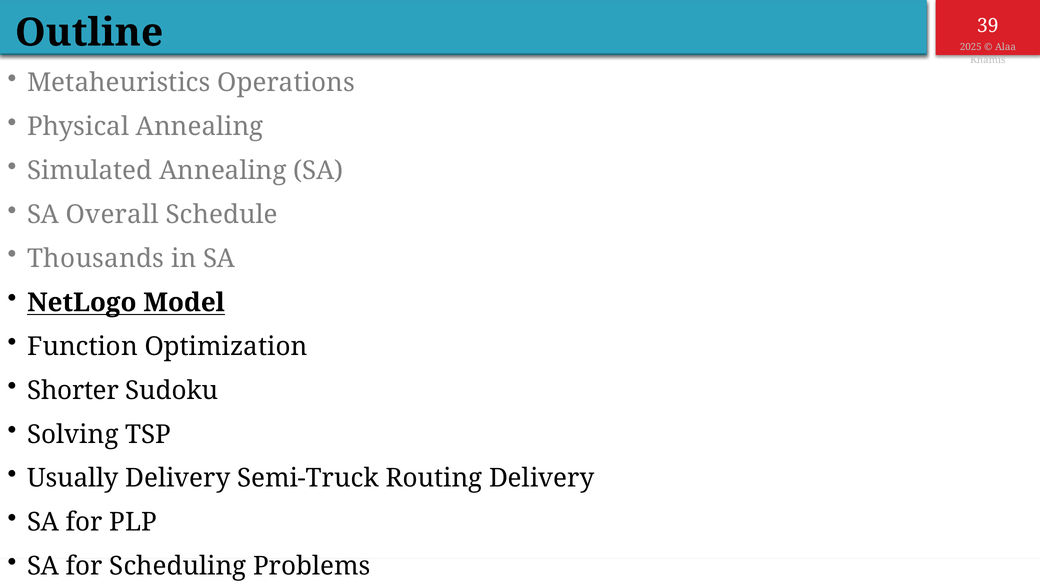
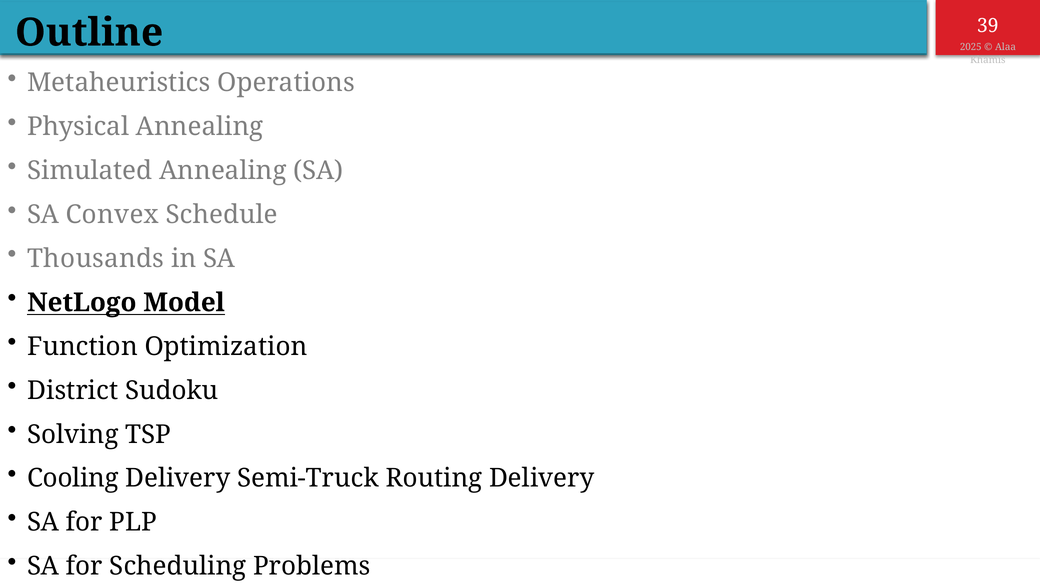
Overall: Overall -> Convex
Shorter: Shorter -> District
Usually: Usually -> Cooling
